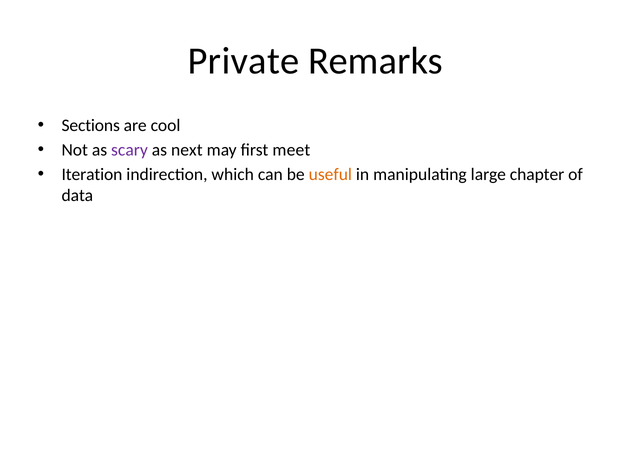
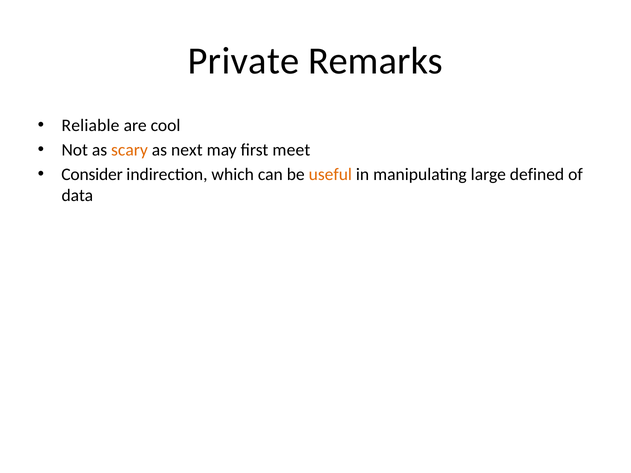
Sections: Sections -> Reliable
scary colour: purple -> orange
Iteration: Iteration -> Consider
chapter: chapter -> defined
